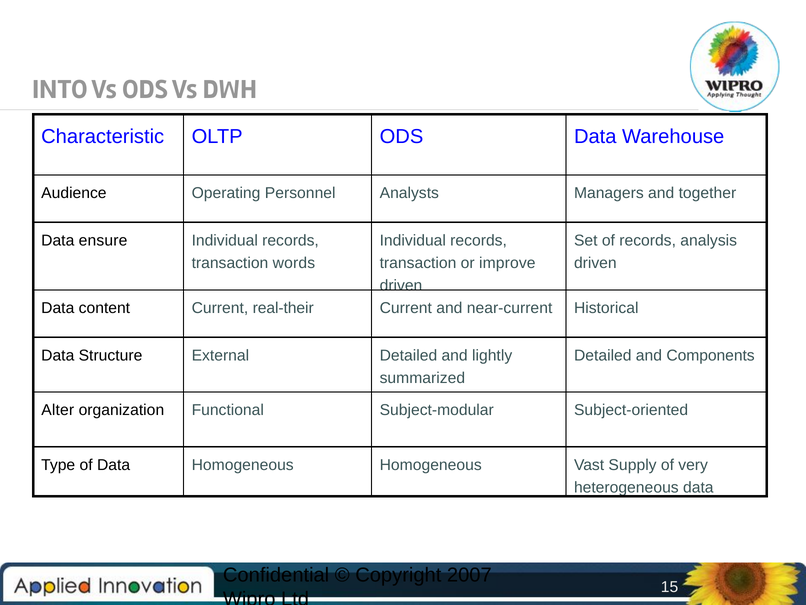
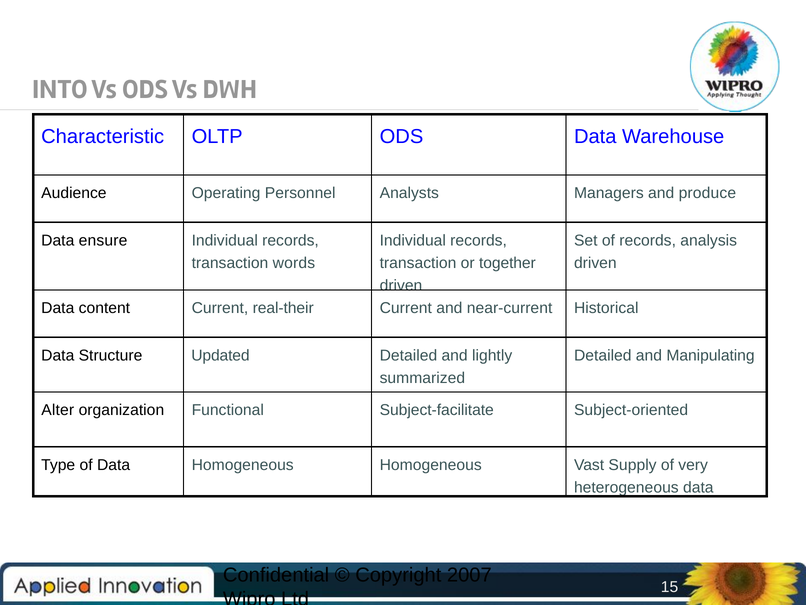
together: together -> produce
improve: improve -> together
External: External -> Updated
Components: Components -> Manipulating
Subject-modular: Subject-modular -> Subject-facilitate
